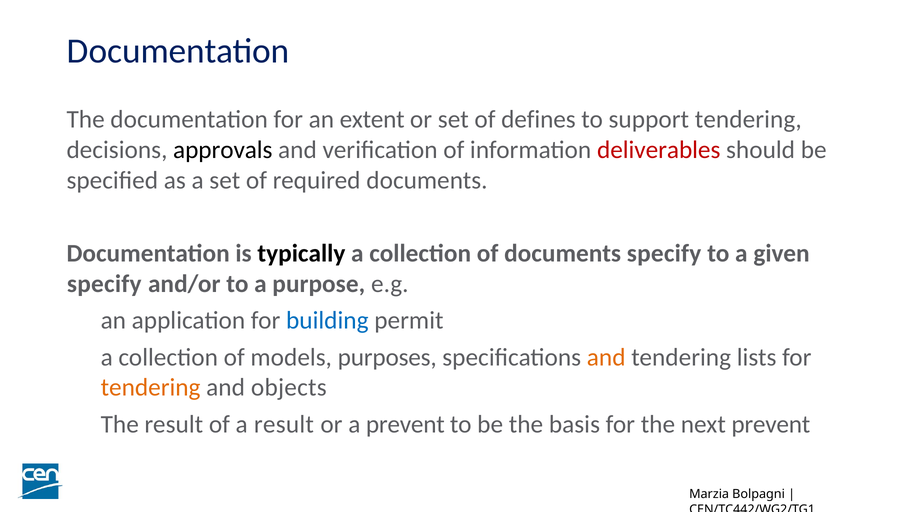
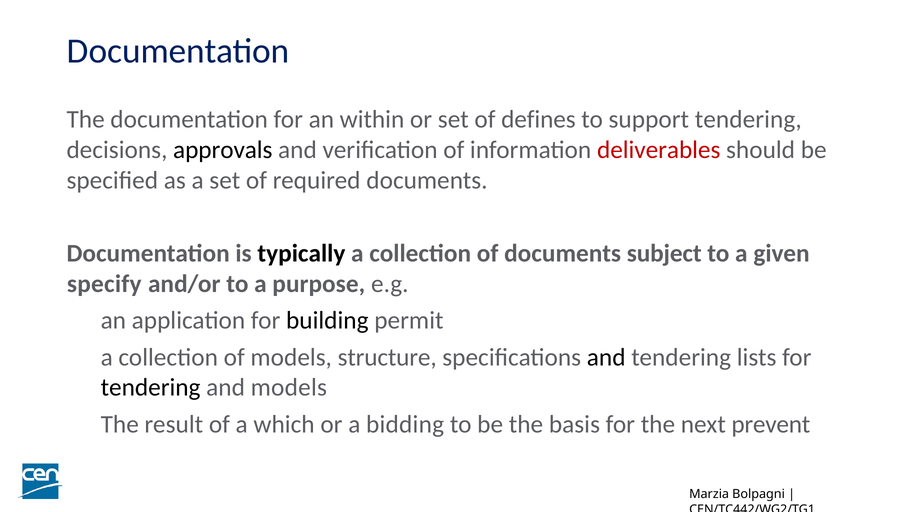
extent: extent -> within
documents specify: specify -> subject
building colour: blue -> black
purposes: purposes -> structure
and at (606, 357) colour: orange -> black
tendering at (151, 388) colour: orange -> black
and objects: objects -> models
a result: result -> which
a prevent: prevent -> bidding
